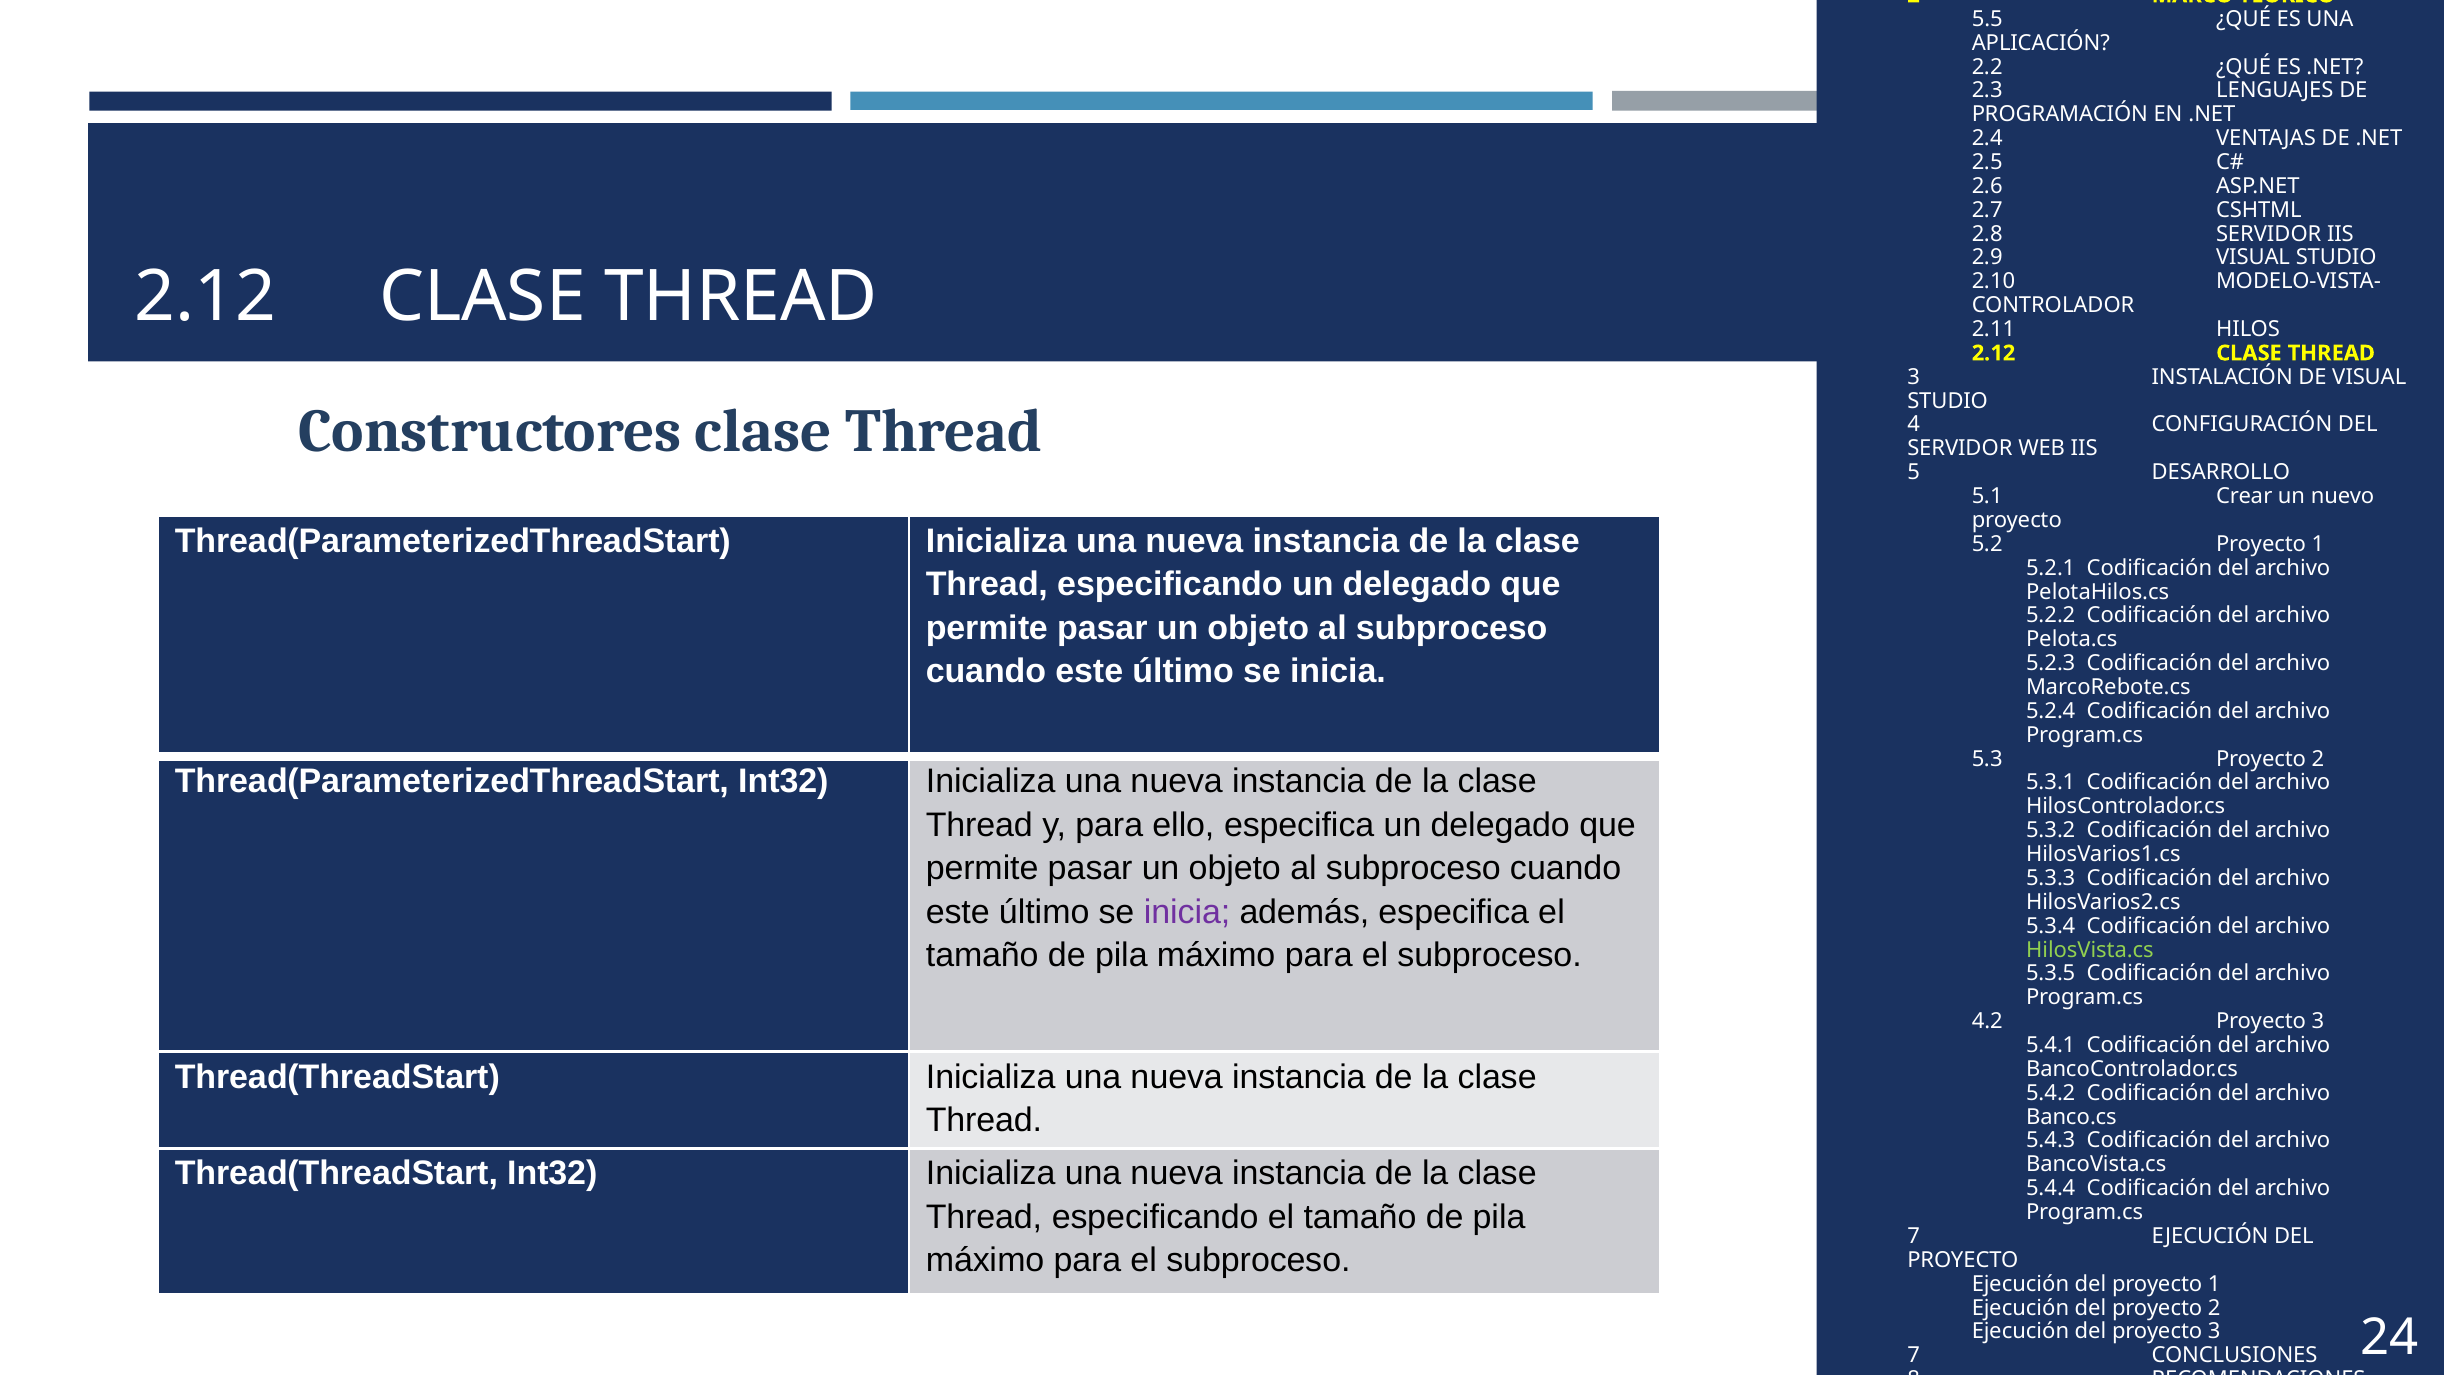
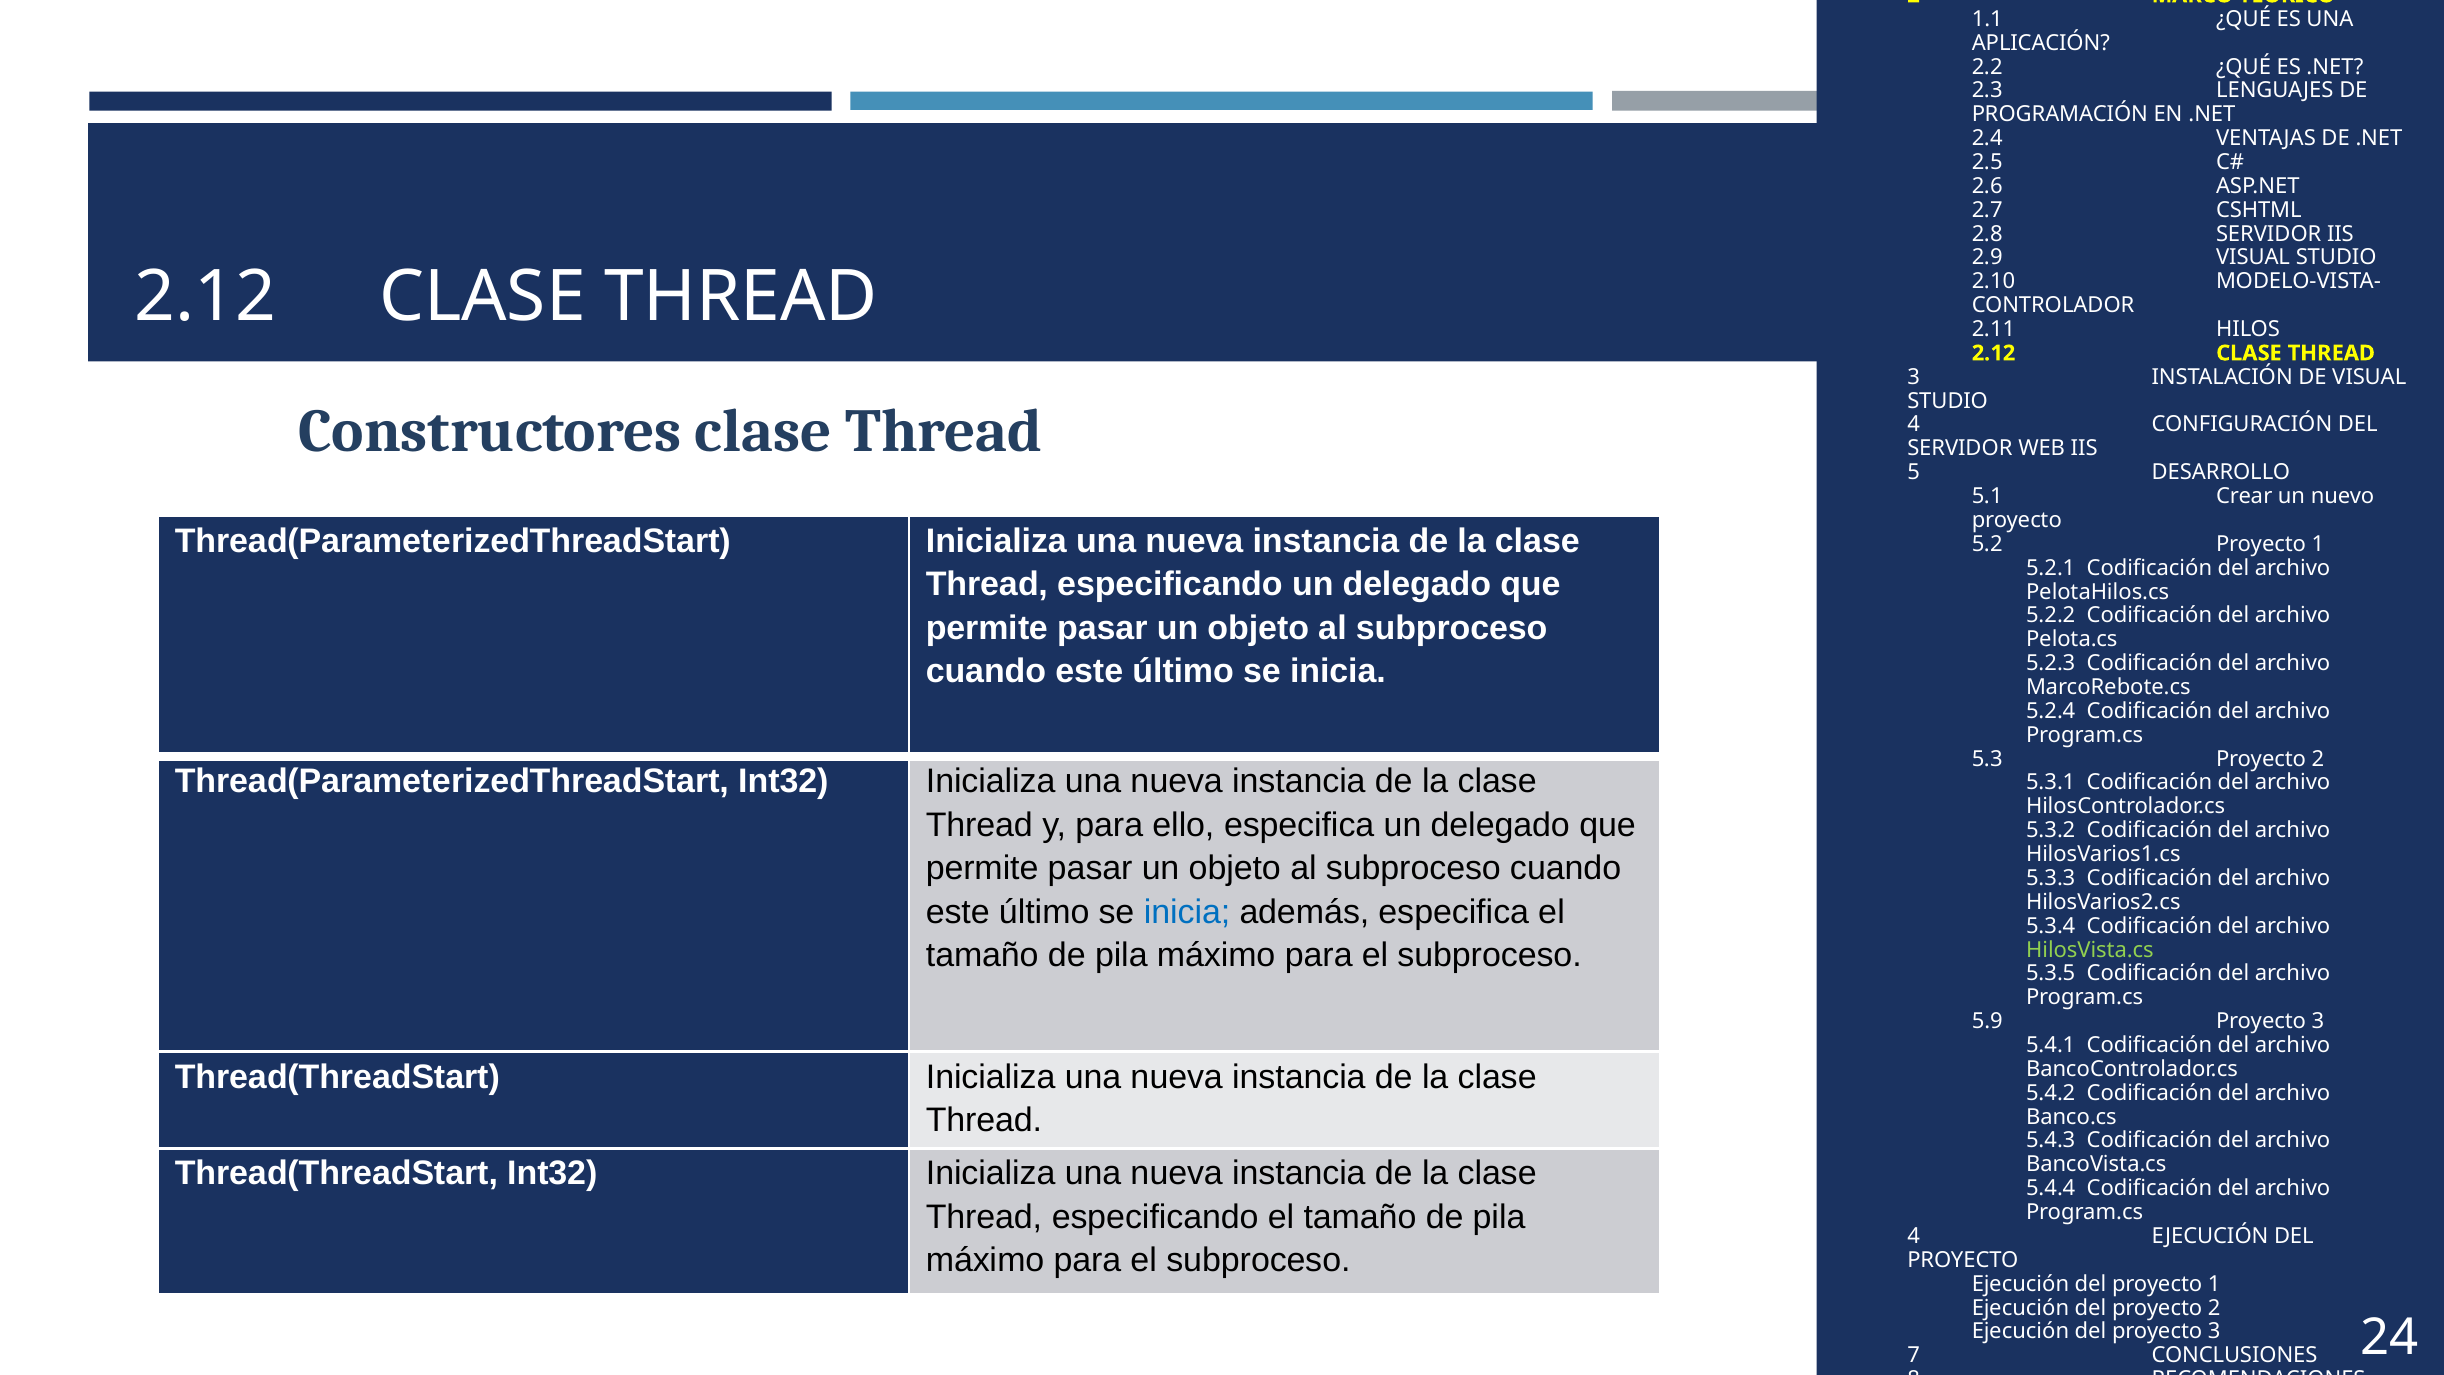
5.5: 5.5 -> 1.1
inicia at (1187, 912) colour: purple -> blue
4.2: 4.2 -> 5.9
7 at (1914, 1236): 7 -> 4
